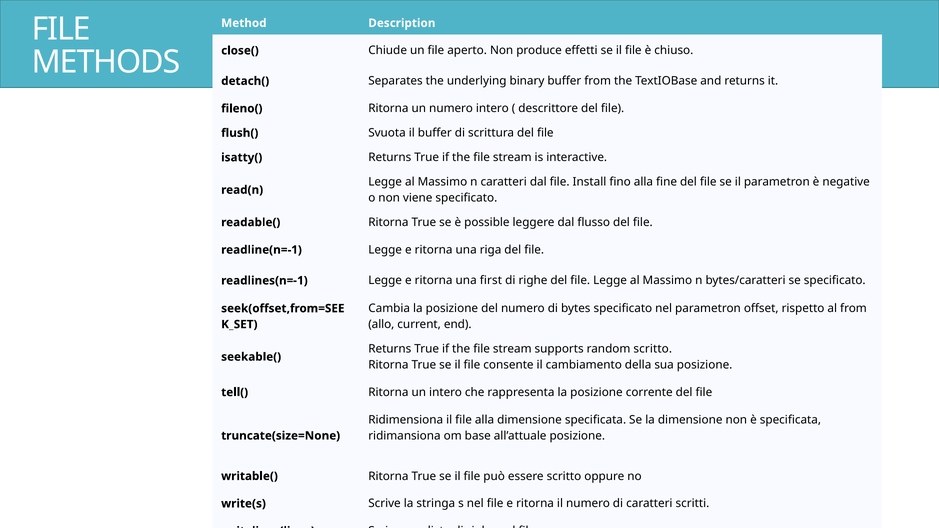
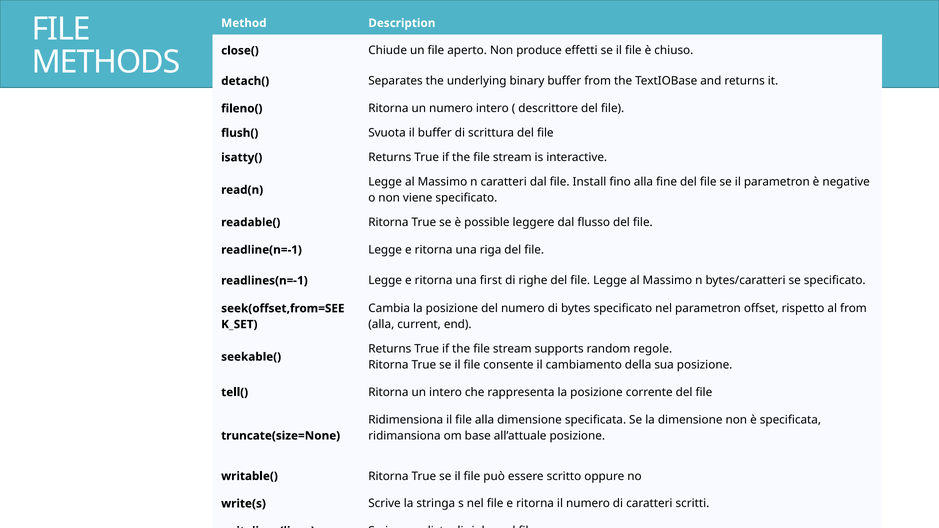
allo at (381, 324): allo -> alla
random scritto: scritto -> regole
